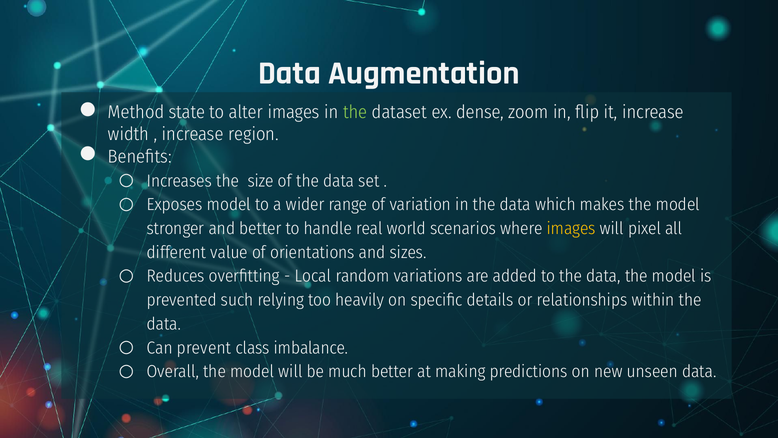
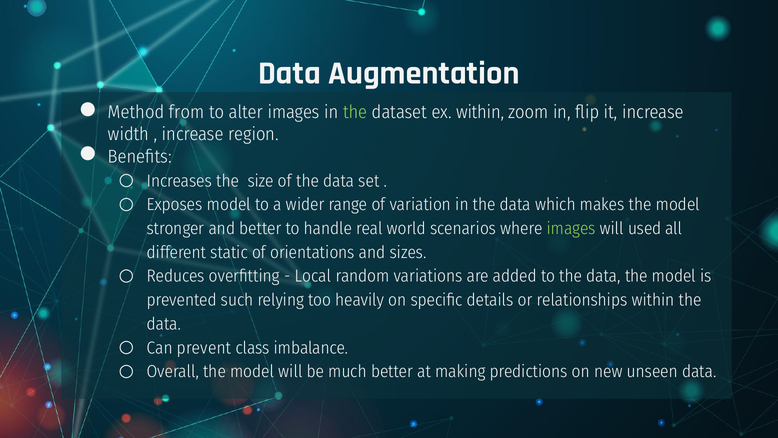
state: state -> from
ex dense: dense -> within
images at (571, 228) colour: yellow -> light green
pixel: pixel -> used
value: value -> static
